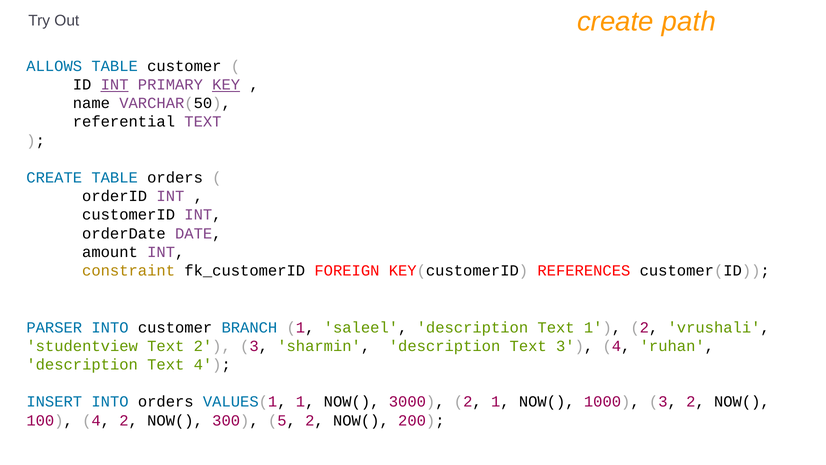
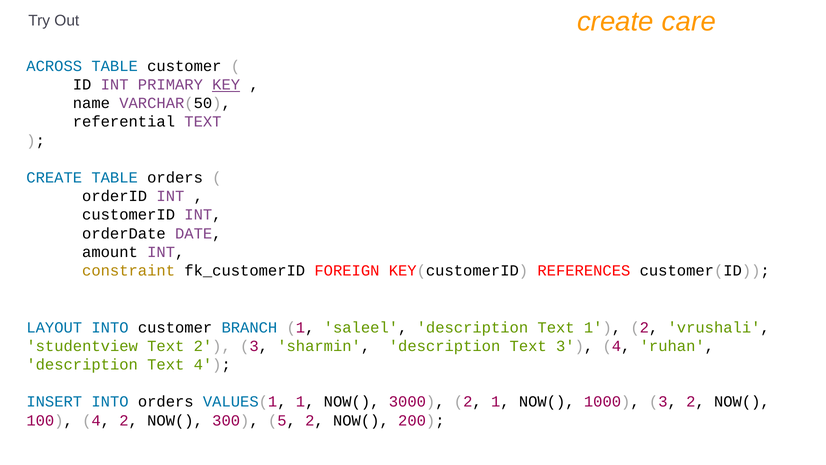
path: path -> care
ALLOWS: ALLOWS -> ACROSS
INT at (115, 85) underline: present -> none
PARSER: PARSER -> LAYOUT
